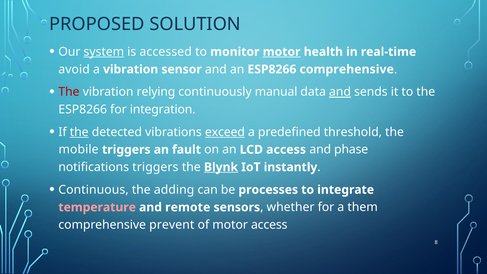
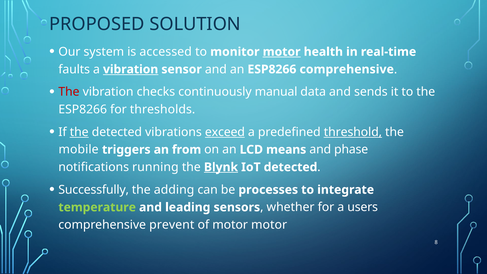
system underline: present -> none
avoid: avoid -> faults
vibration at (131, 69) underline: none -> present
relying: relying -> checks
and at (340, 92) underline: present -> none
integration: integration -> thresholds
threshold underline: none -> present
fault: fault -> from
LCD access: access -> means
notifications triggers: triggers -> running
IoT instantly: instantly -> detected
Continuous: Continuous -> Successfully
temperature colour: pink -> light green
remote: remote -> leading
them: them -> users
motor access: access -> motor
